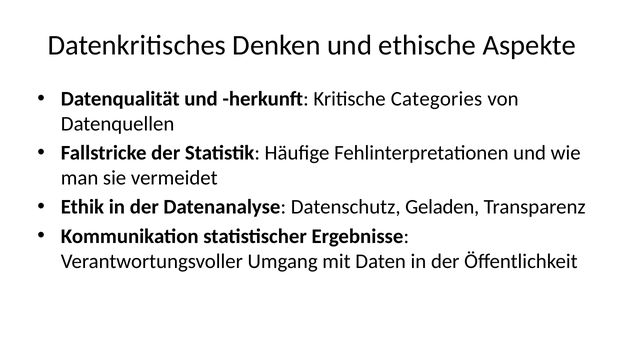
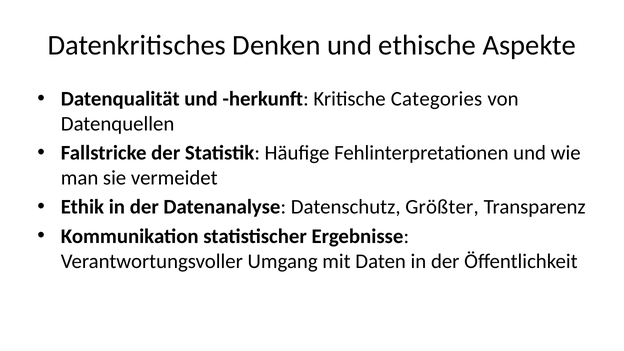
Geladen: Geladen -> Größter
